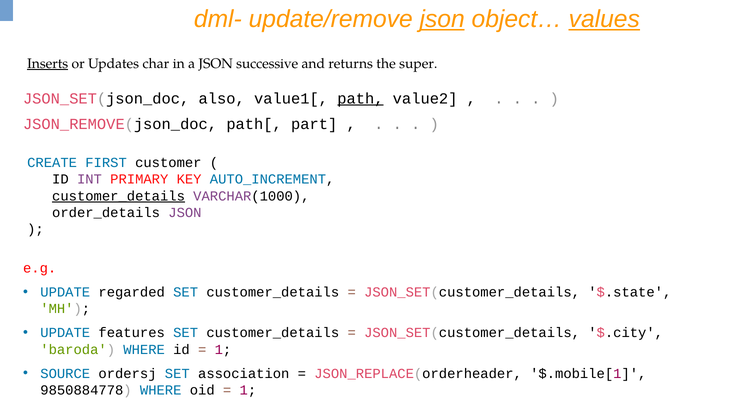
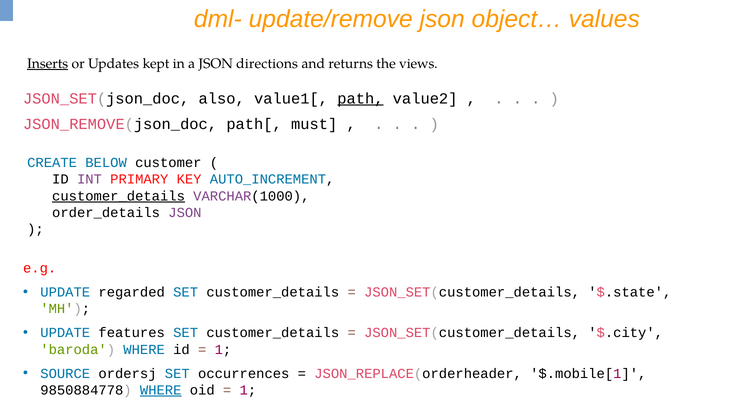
json at (442, 19) underline: present -> none
values underline: present -> none
char: char -> kept
successive: successive -> directions
super: super -> views
part: part -> must
FIRST: FIRST -> BELOW
association: association -> occurrences
WHERE at (161, 390) underline: none -> present
